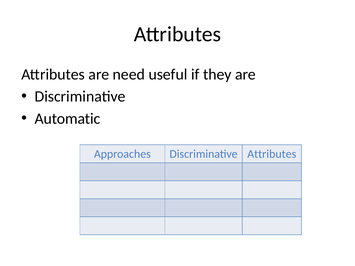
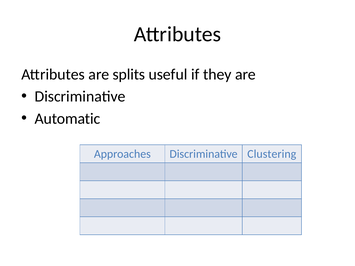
need: need -> splits
Discriminative Attributes: Attributes -> Clustering
